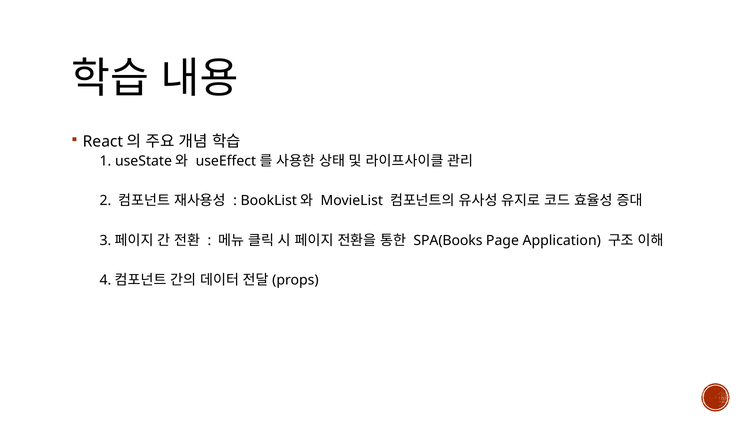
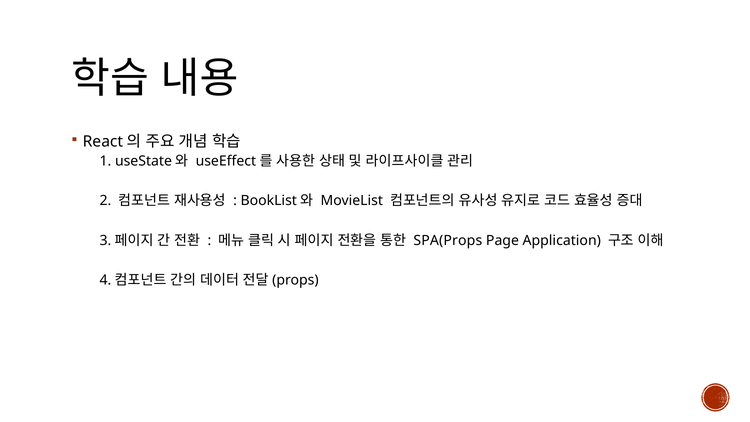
SPA(Books: SPA(Books -> SPA(Props
